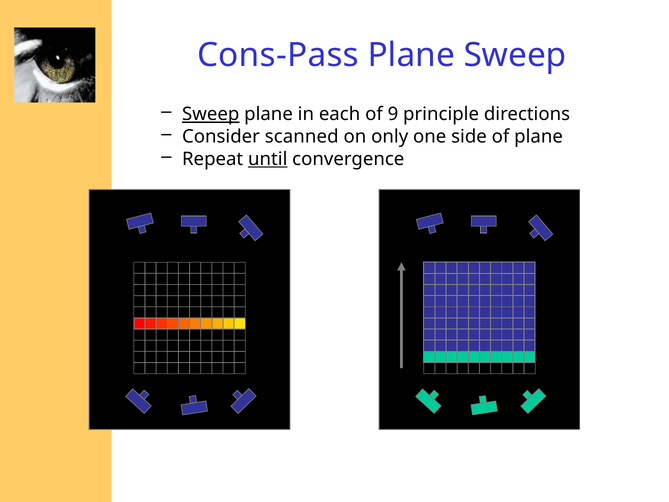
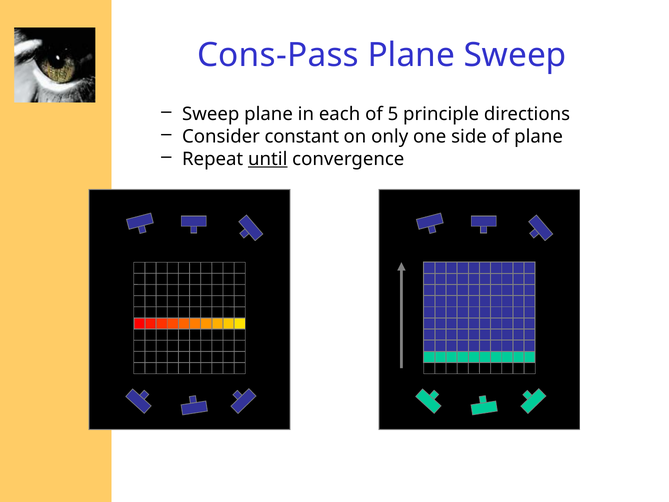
Sweep at (211, 114) underline: present -> none
9: 9 -> 5
scanned: scanned -> constant
